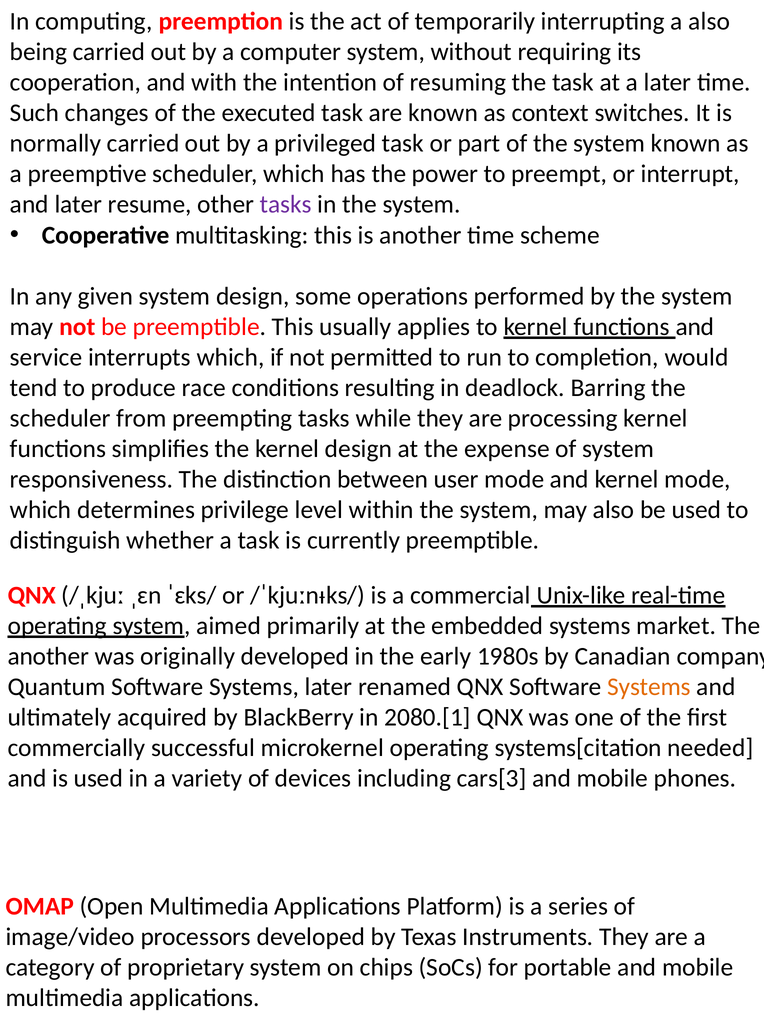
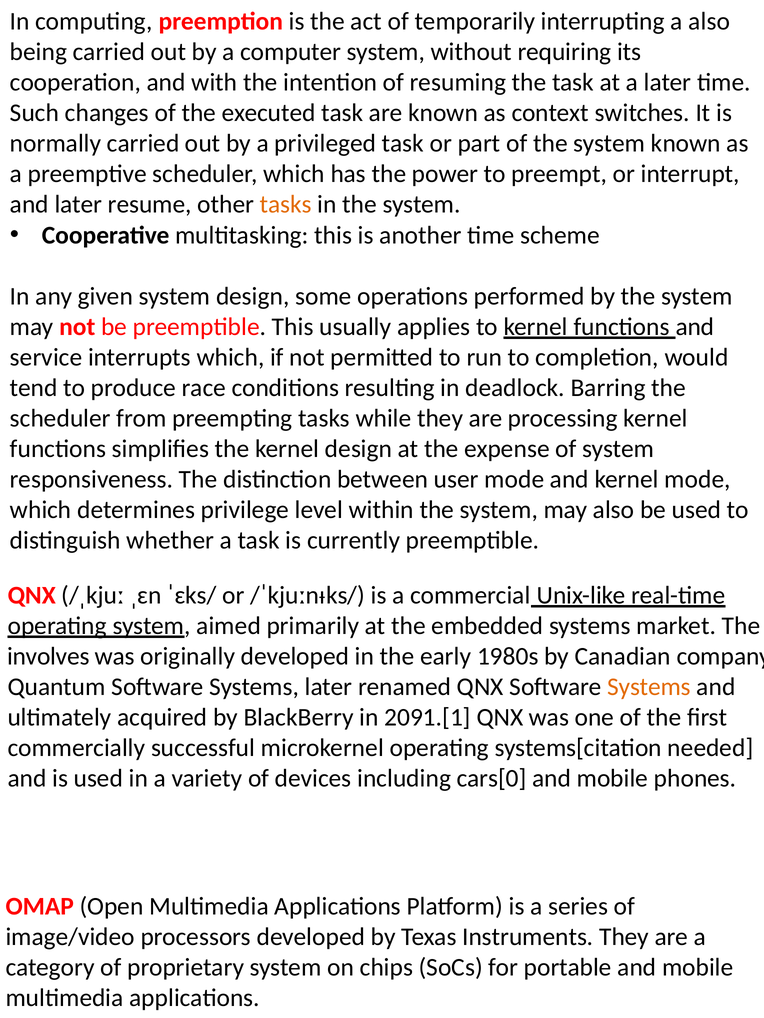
tasks at (286, 205) colour: purple -> orange
another at (48, 657): another -> involves
2080.[1: 2080.[1 -> 2091.[1
cars[3: cars[3 -> cars[0
